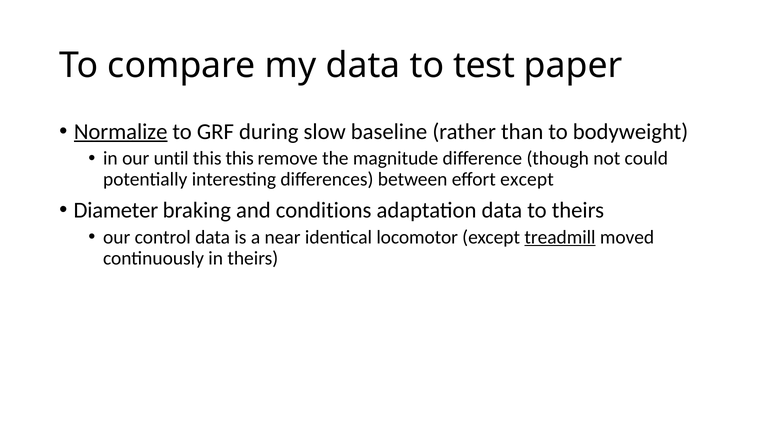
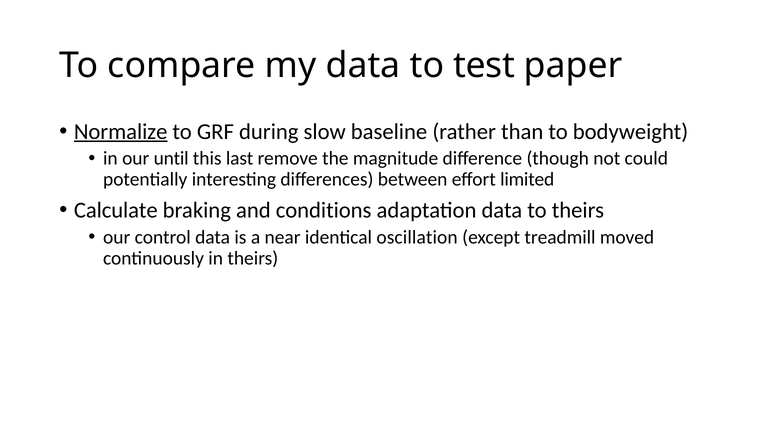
this this: this -> last
effort except: except -> limited
Diameter: Diameter -> Calculate
locomotor: locomotor -> oscillation
treadmill underline: present -> none
